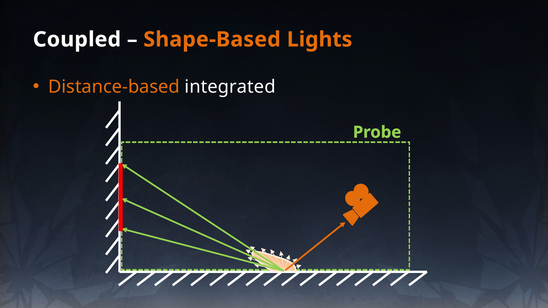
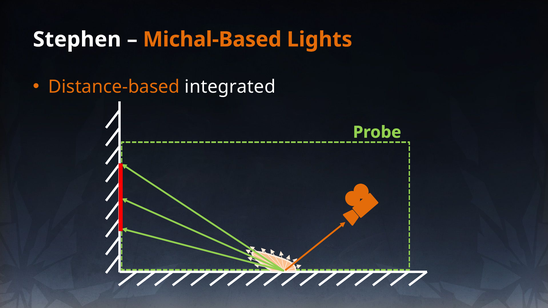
Coupled: Coupled -> Stephen
Shape-Based: Shape-Based -> Michal-Based
